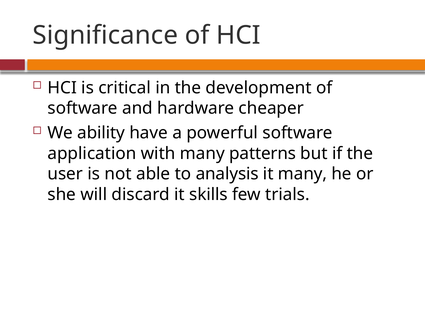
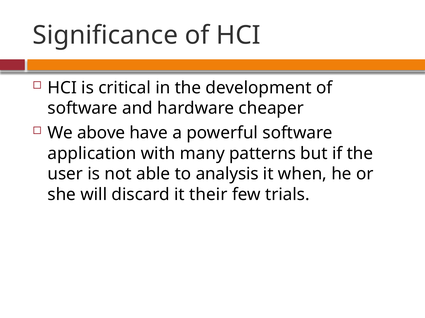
ability: ability -> above
it many: many -> when
skills: skills -> their
